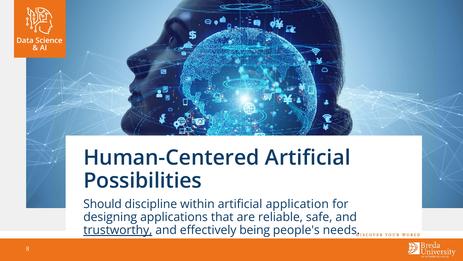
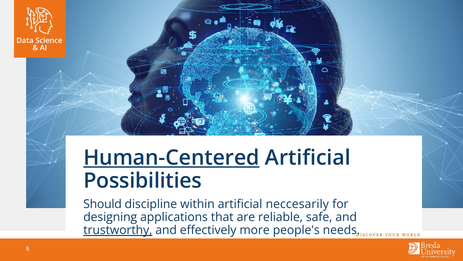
Human-Centered underline: none -> present
application: application -> neccesarily
being: being -> more
